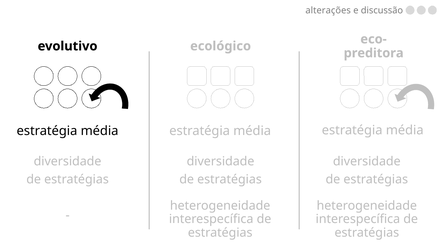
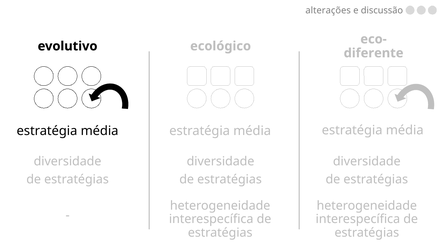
preditora: preditora -> diferente
